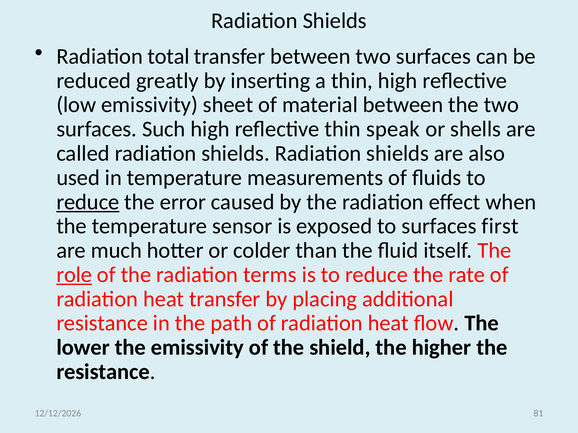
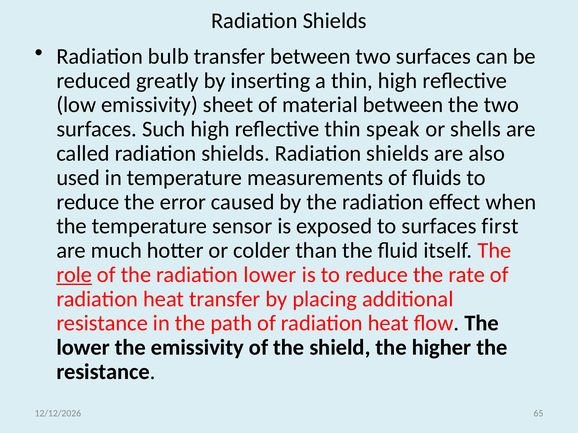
total: total -> bulb
reduce at (88, 202) underline: present -> none
radiation terms: terms -> lower
81: 81 -> 65
